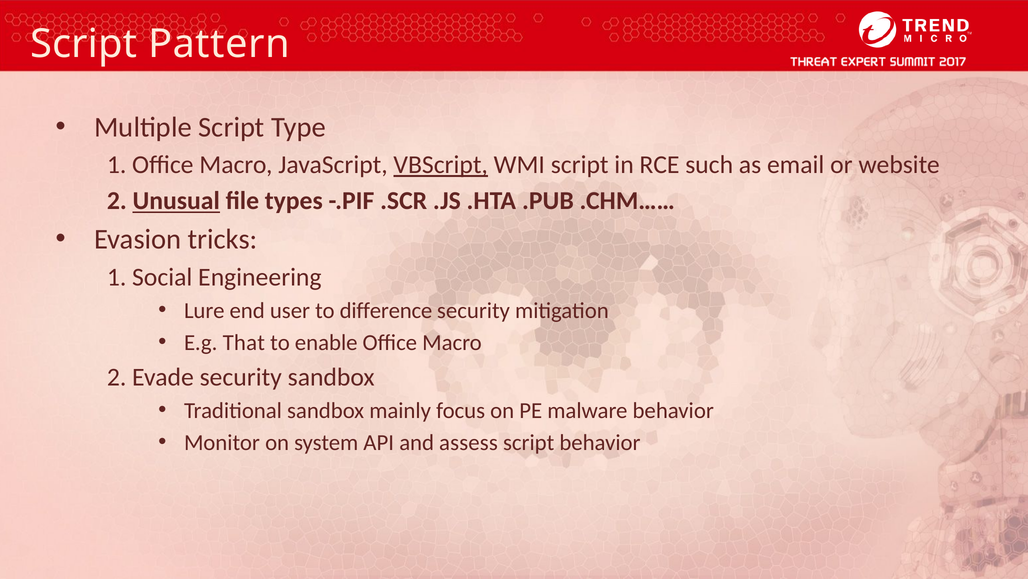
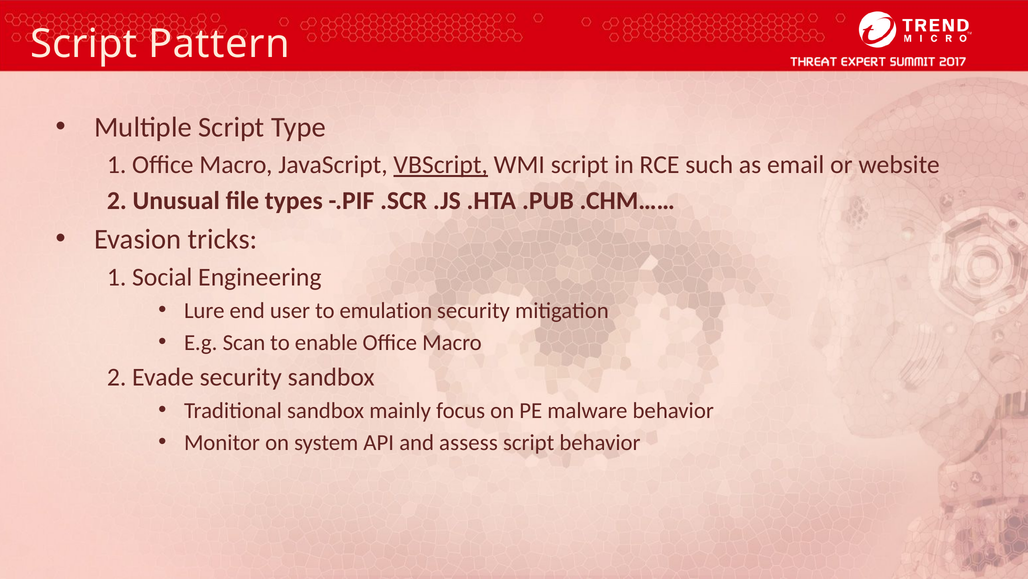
Unusual underline: present -> none
difference: difference -> emulation
That: That -> Scan
